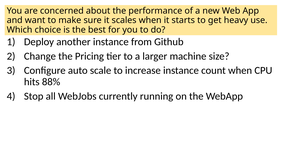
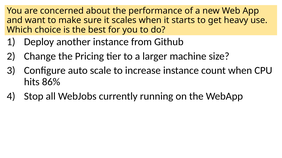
88%: 88% -> 86%
